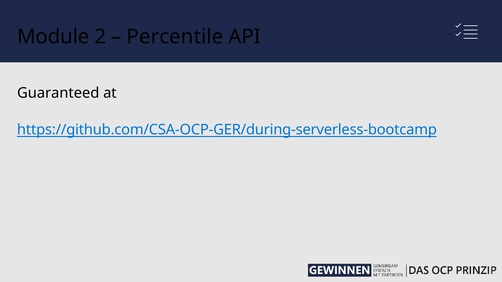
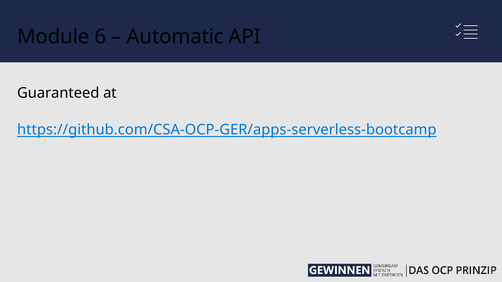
2: 2 -> 6
Percentile: Percentile -> Automatic
https://github.com/CSA-OCP-GER/during-serverless-bootcamp: https://github.com/CSA-OCP-GER/during-serverless-bootcamp -> https://github.com/CSA-OCP-GER/apps-serverless-bootcamp
